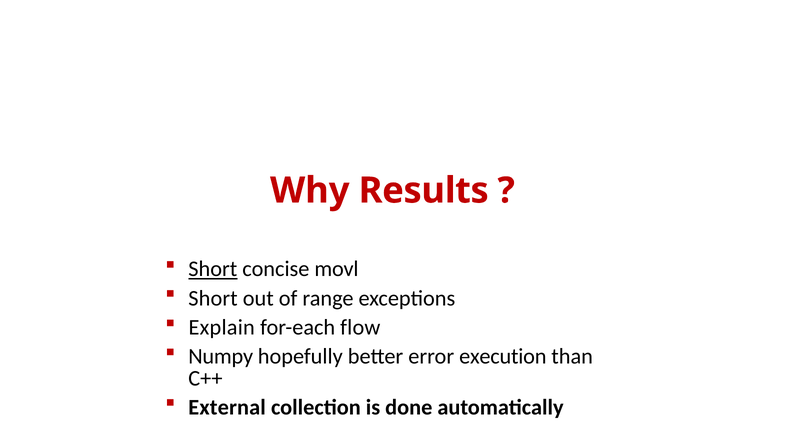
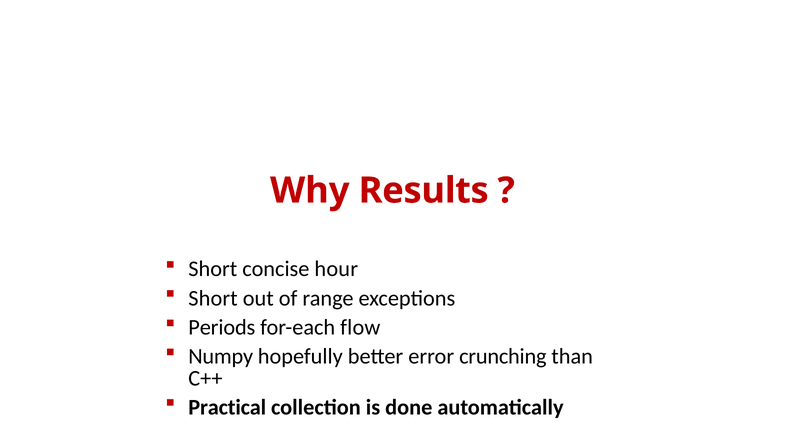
Short at (213, 269) underline: present -> none
movl: movl -> hour
Explain: Explain -> Periods
execution: execution -> crunching
External: External -> Practical
